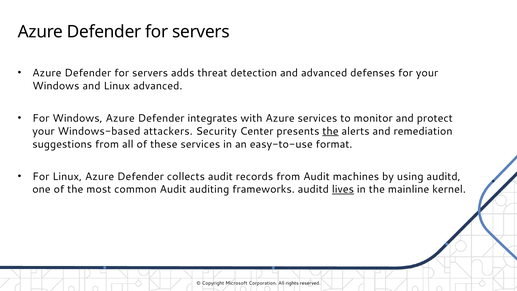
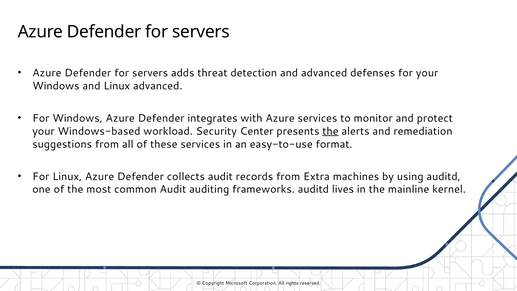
attackers: attackers -> workload
from Audit: Audit -> Extra
lives underline: present -> none
